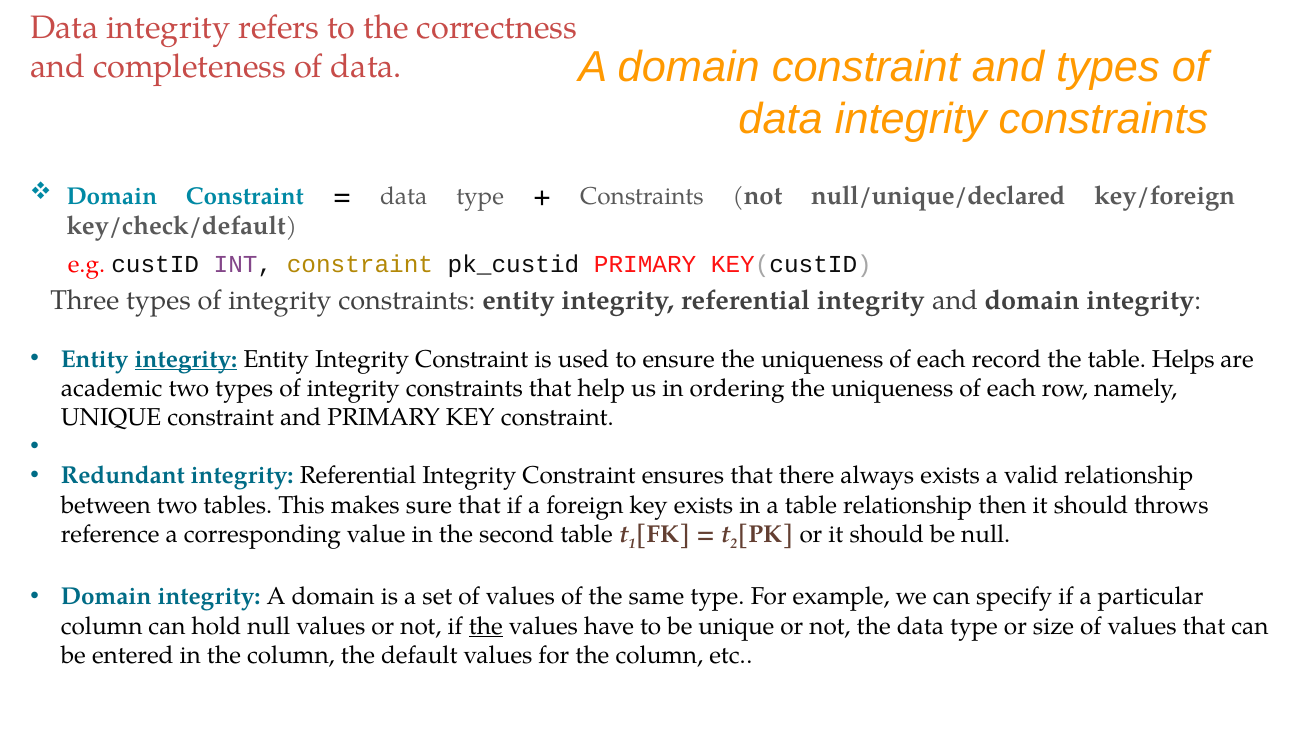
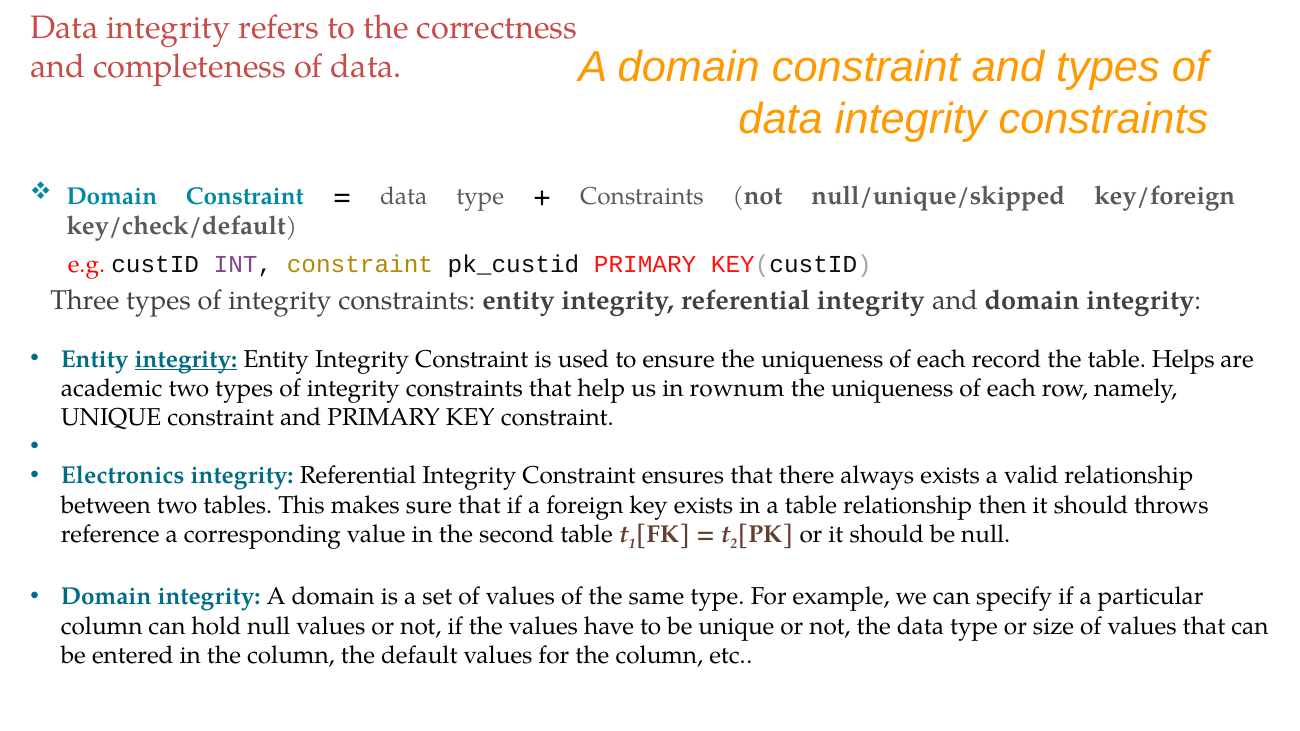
null/unique/declared: null/unique/declared -> null/unique/skipped
ordering: ordering -> rownum
Redundant: Redundant -> Electronics
the at (486, 626) underline: present -> none
